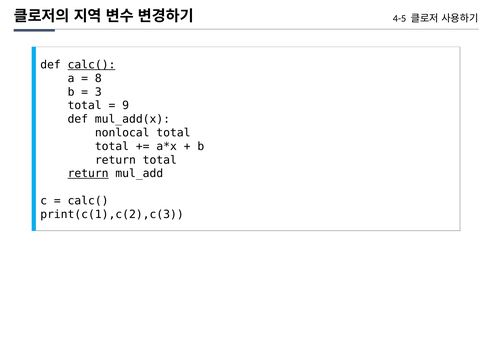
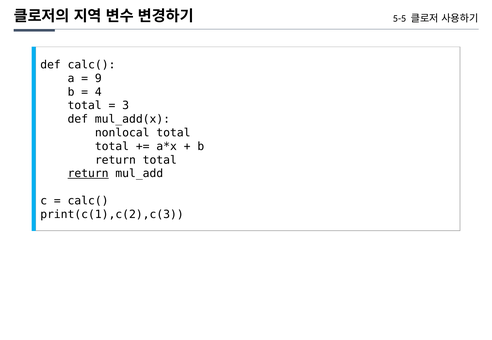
4-5: 4-5 -> 5-5
calc( at (92, 65) underline: present -> none
8: 8 -> 9
3: 3 -> 4
9: 9 -> 3
